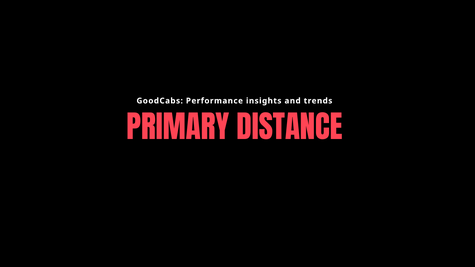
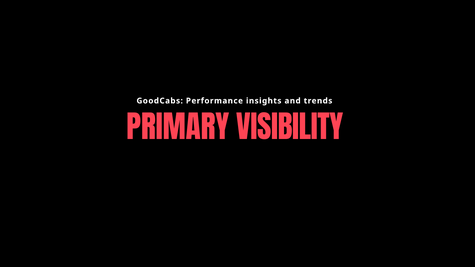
DISTANCE: DISTANCE -> VISIBILITY
